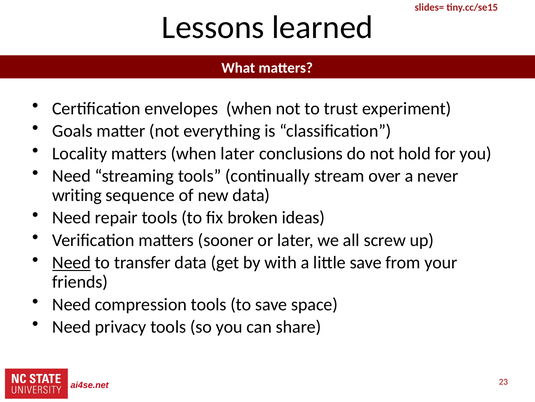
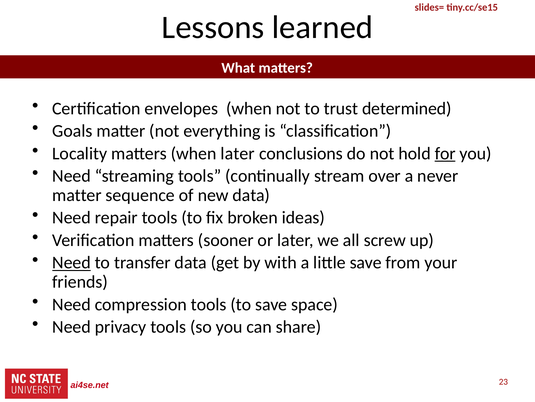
experiment: experiment -> determined
for underline: none -> present
writing at (77, 195): writing -> matter
